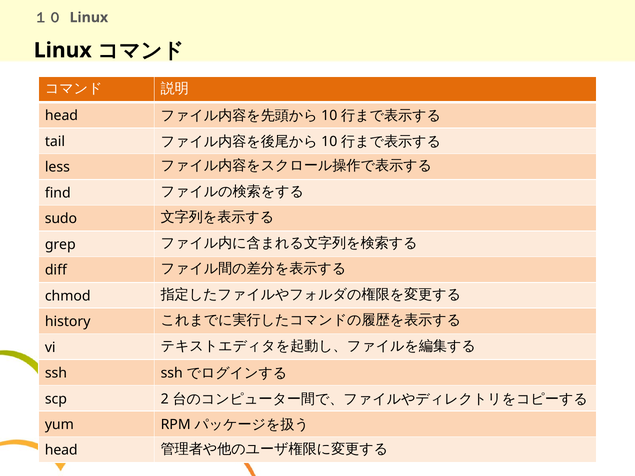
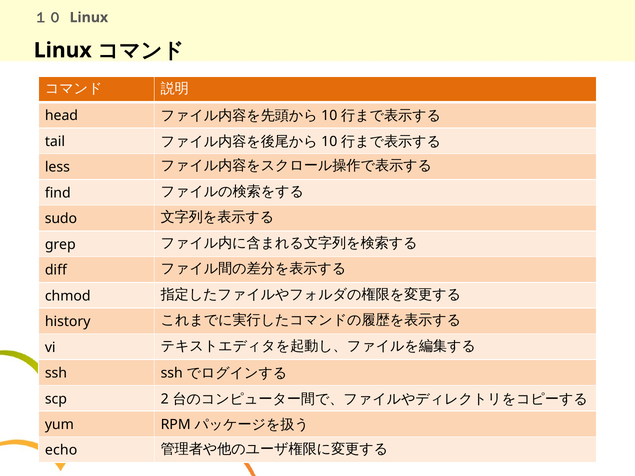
head at (61, 451): head -> echo
